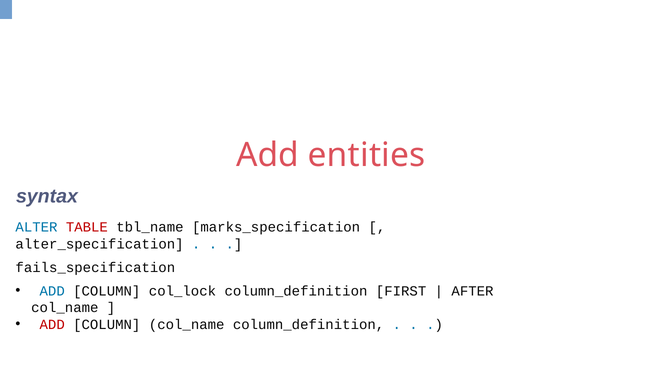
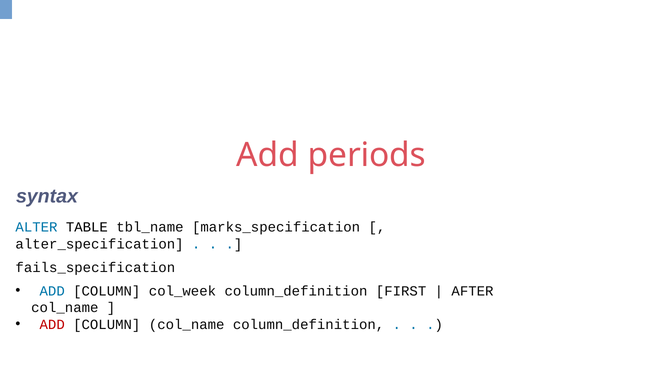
entities: entities -> periods
TABLE colour: red -> black
col_lock: col_lock -> col_week
